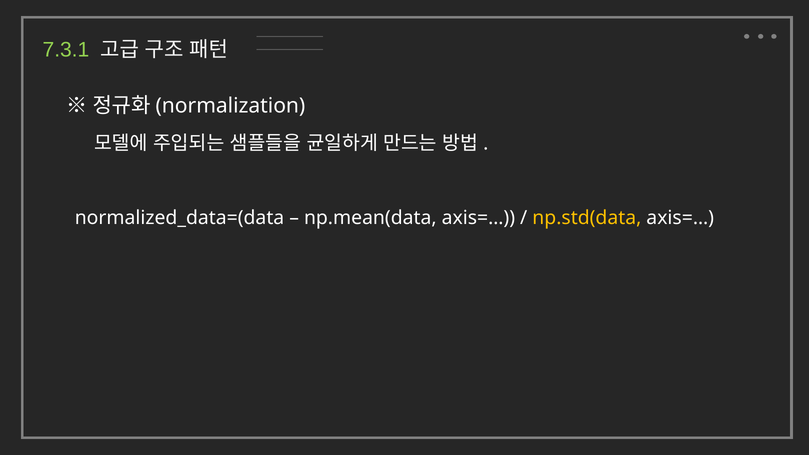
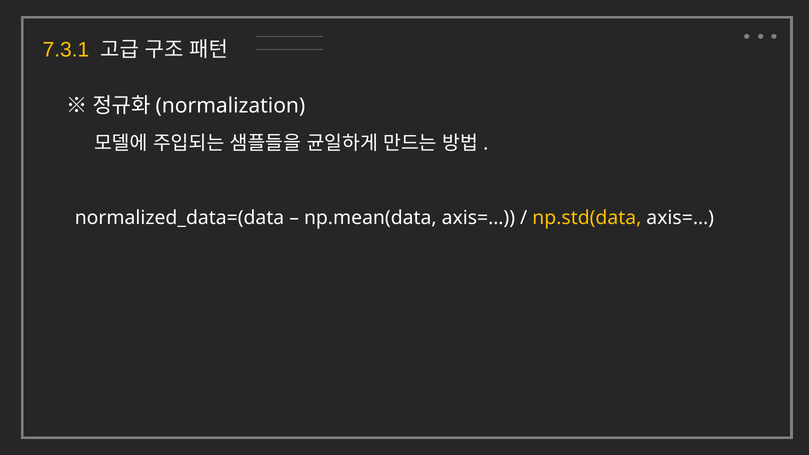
7.3.1 colour: light green -> yellow
